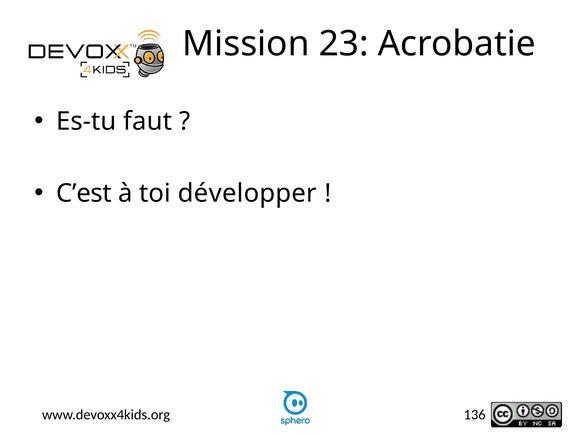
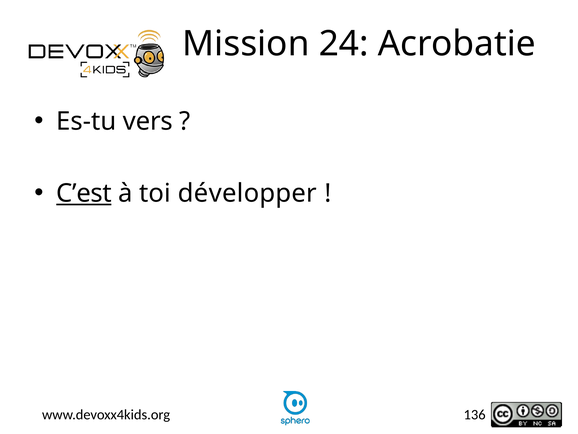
23: 23 -> 24
faut: faut -> vers
C’est underline: none -> present
